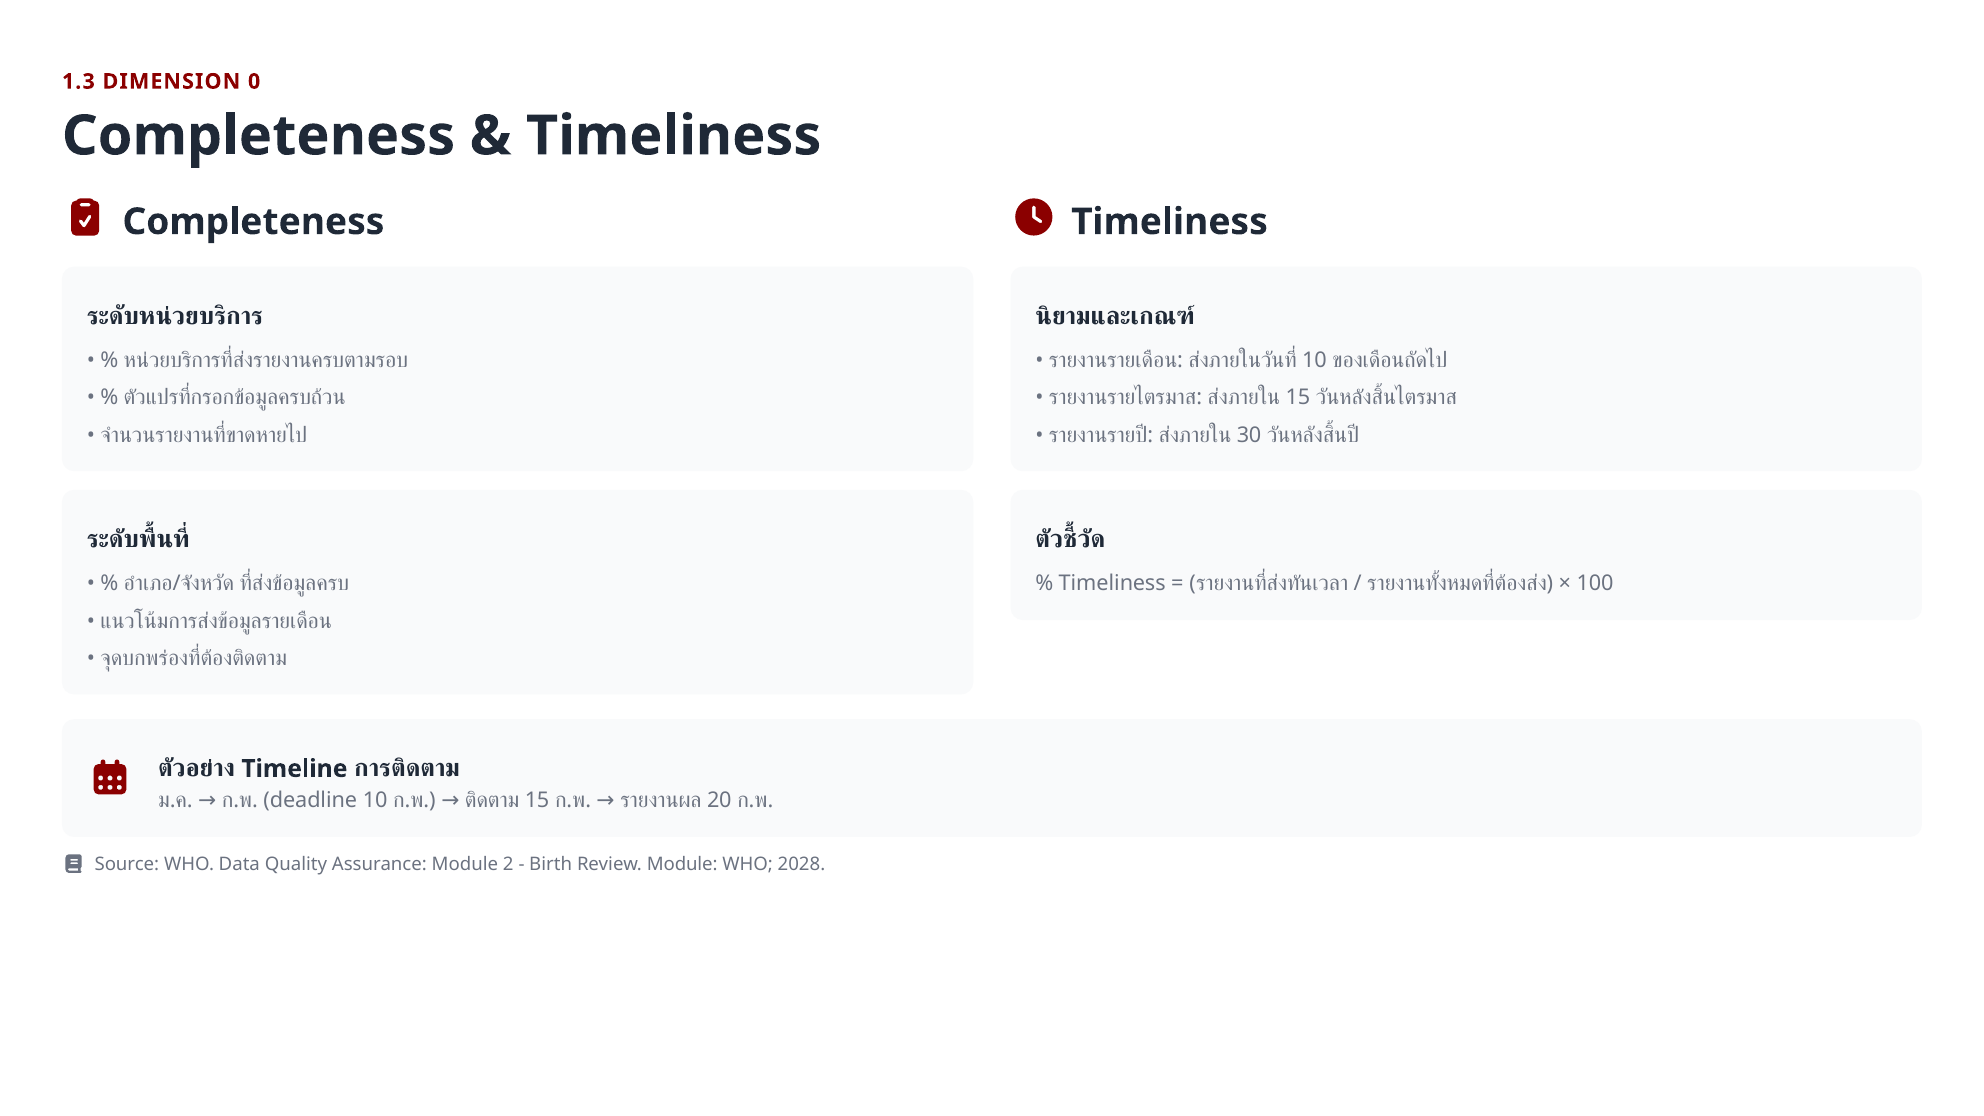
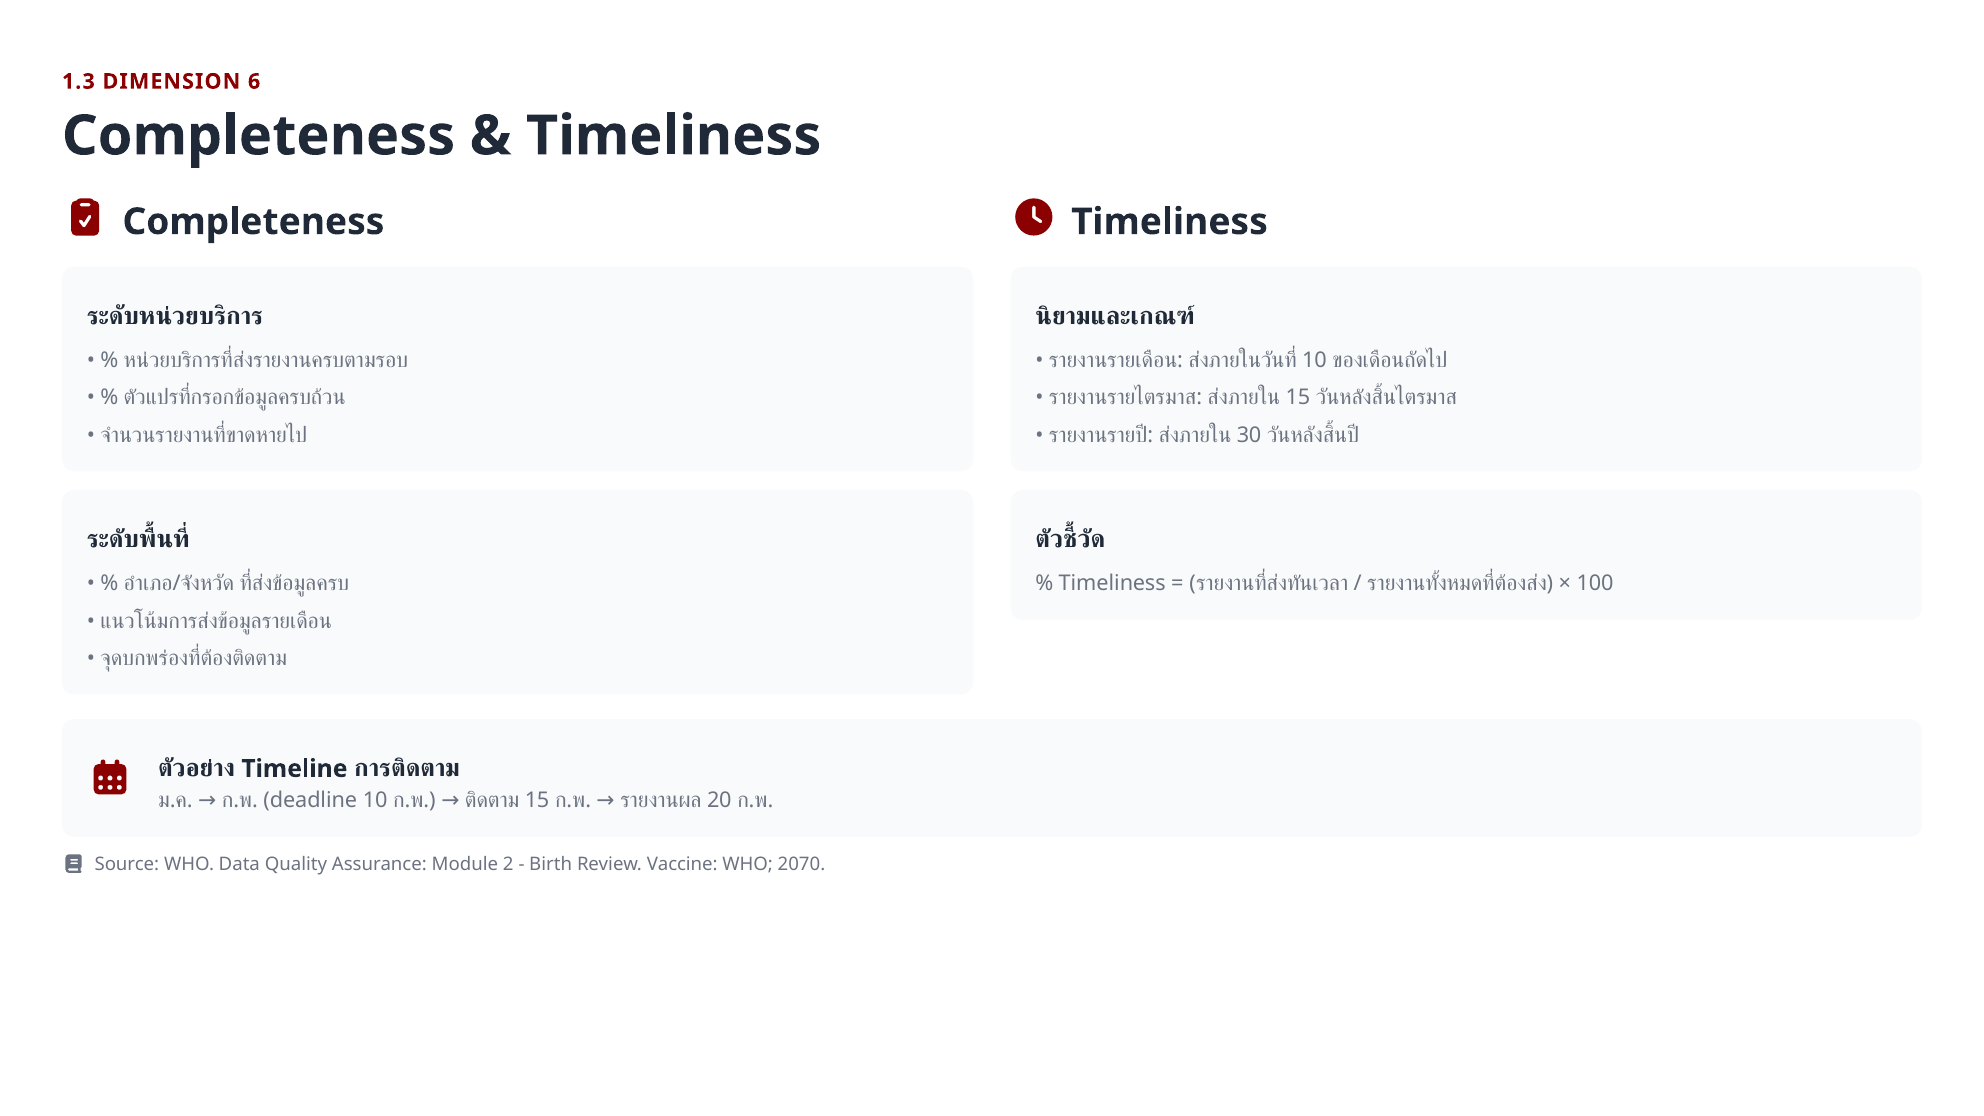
0: 0 -> 6
Review Module: Module -> Vaccine
2028: 2028 -> 2070
